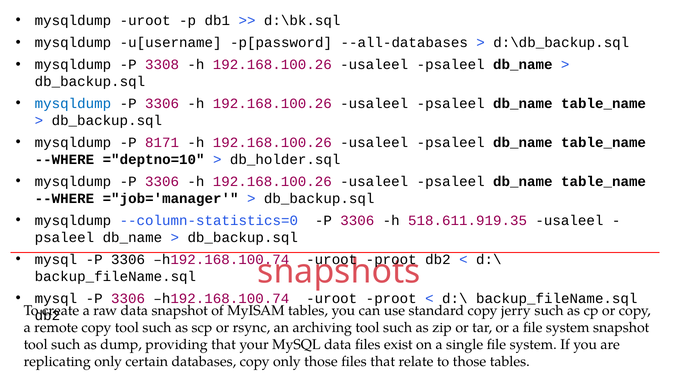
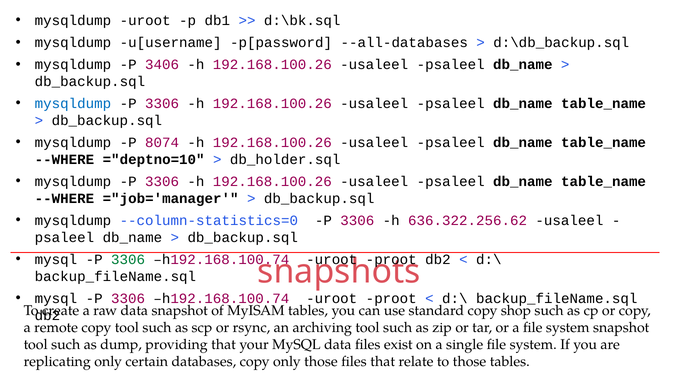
3308: 3308 -> 3406
8171: 8171 -> 8074
518.611.919.35: 518.611.919.35 -> 636.322.256.62
3306 at (128, 260) colour: black -> green
jerry: jerry -> shop
